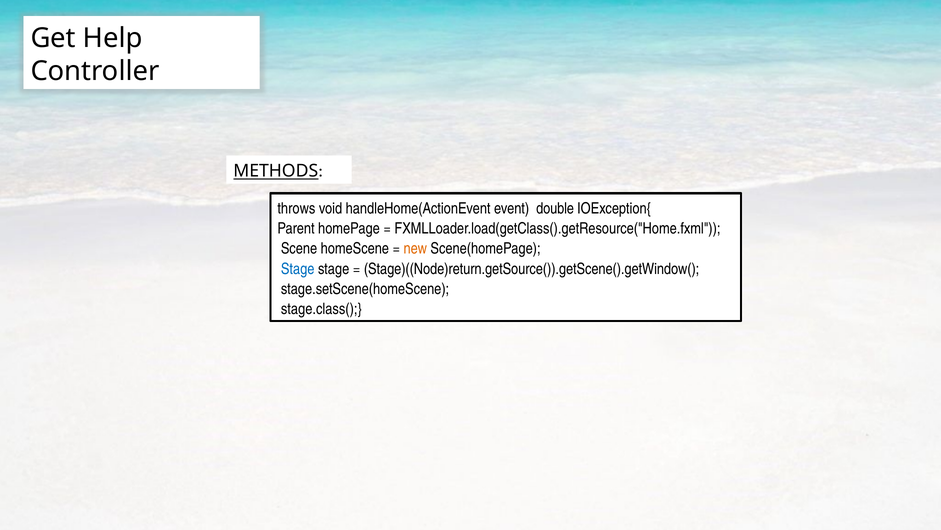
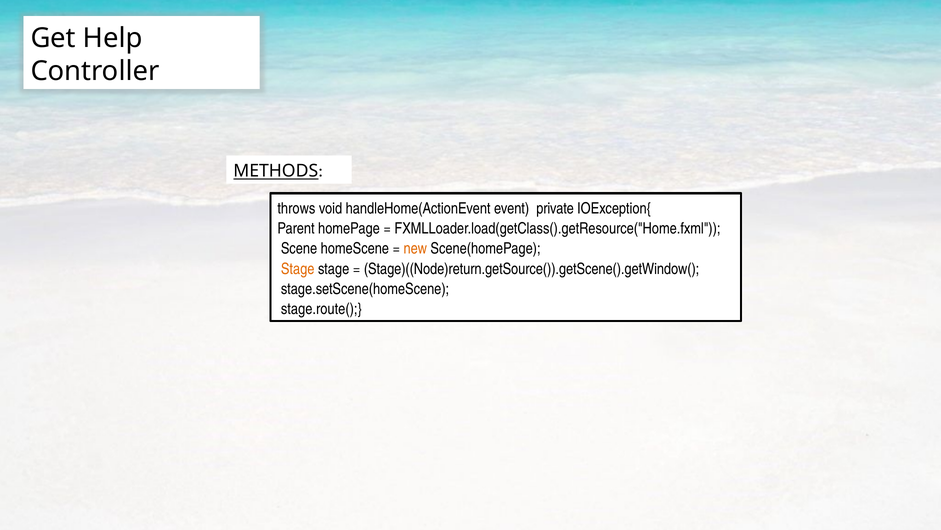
double: double -> private
Stage at (298, 269) colour: blue -> orange
stage.class(: stage.class( -> stage.route(
